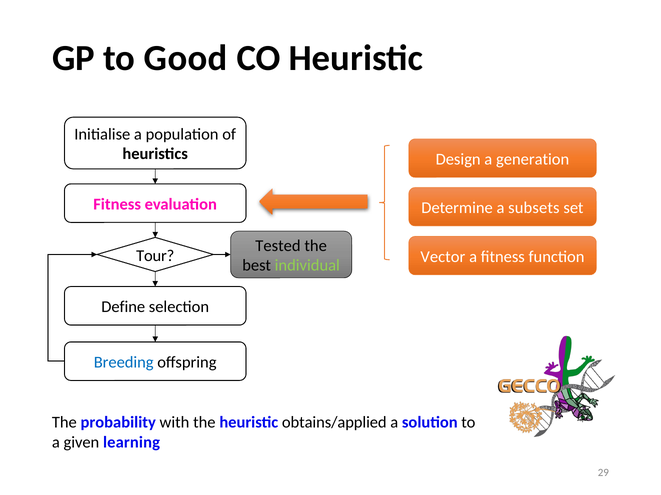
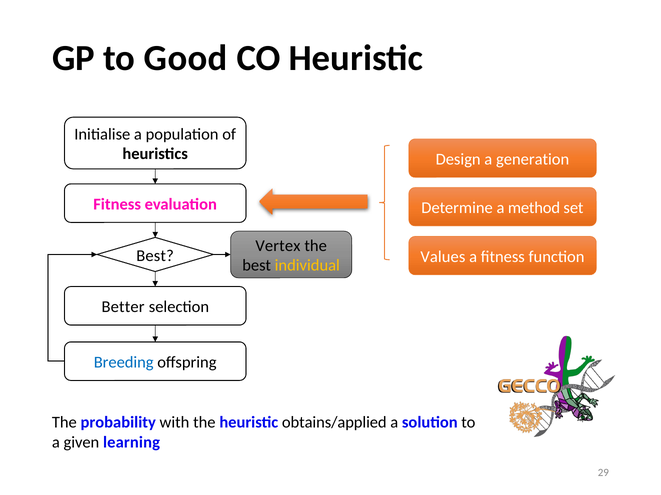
subsets: subsets -> method
Tested: Tested -> Vertex
Tour at (155, 256): Tour -> Best
Vector: Vector -> Values
individual colour: light green -> yellow
Define: Define -> Better
